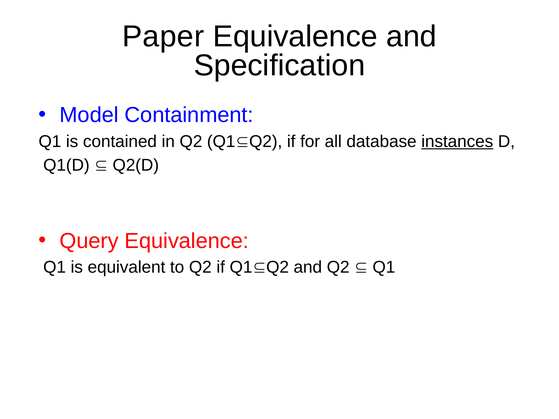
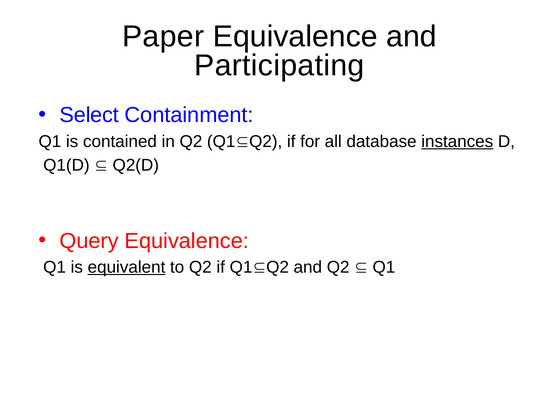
Specification: Specification -> Participating
Model: Model -> Select
equivalent underline: none -> present
